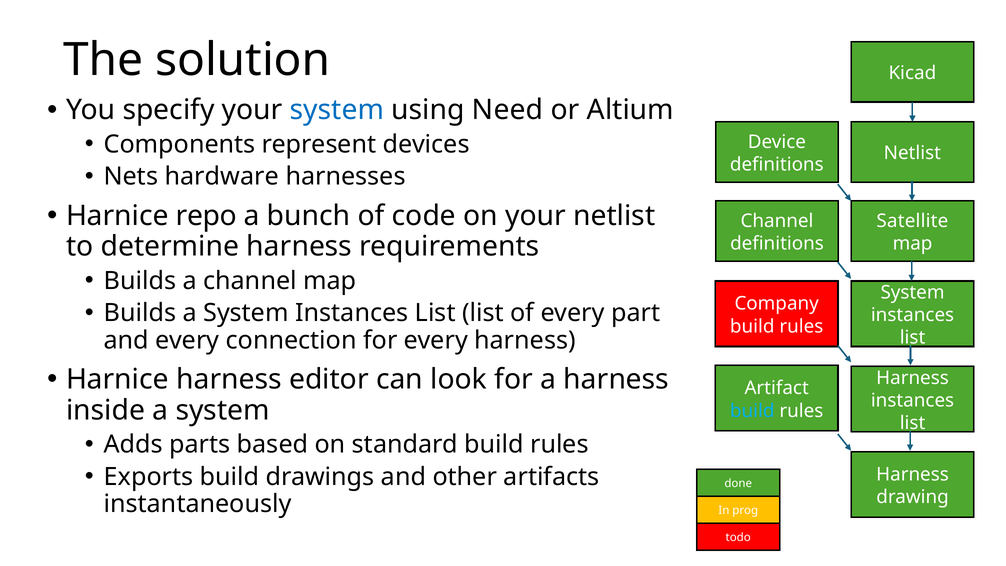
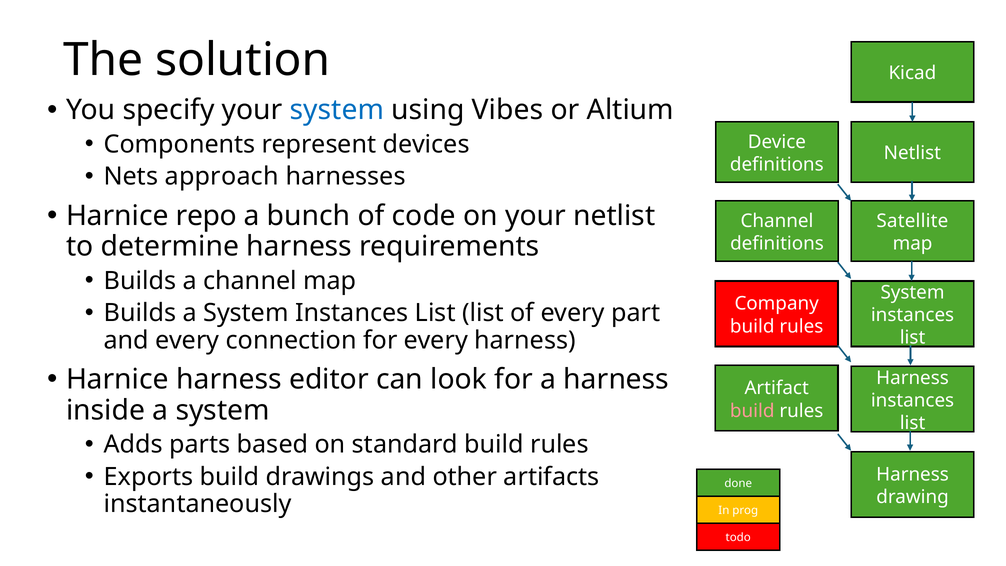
Need: Need -> Vibes
hardware: hardware -> approach
build at (752, 411) colour: light blue -> pink
